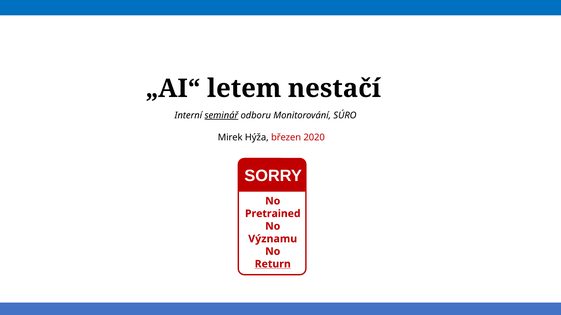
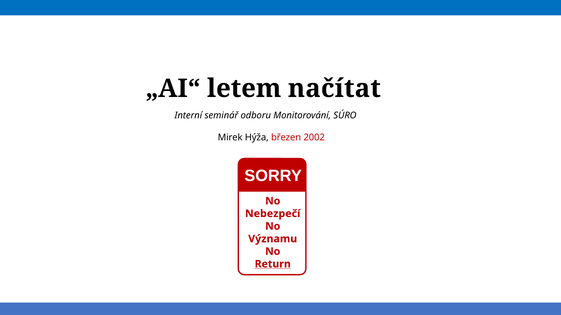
nestačí: nestačí -> načítat
seminář underline: present -> none
2020: 2020 -> 2002
Pretrained: Pretrained -> Nebezpečí
